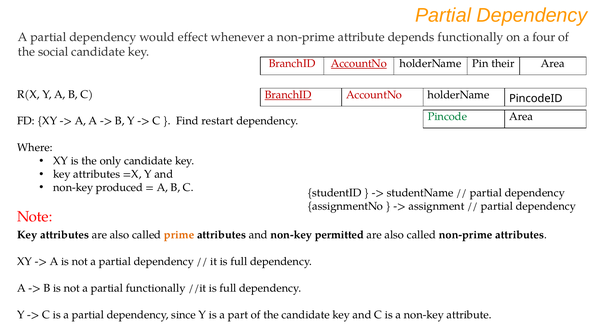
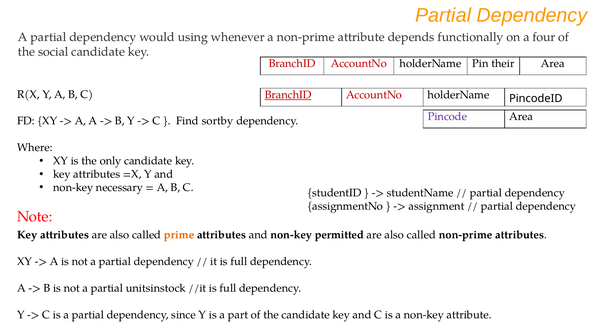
effect: effect -> using
AccountNo at (359, 64) underline: present -> none
Pincode colour: green -> purple
restart: restart -> sortby
produced: produced -> necessary
partial functionally: functionally -> unitsinstock
